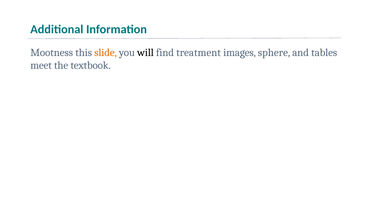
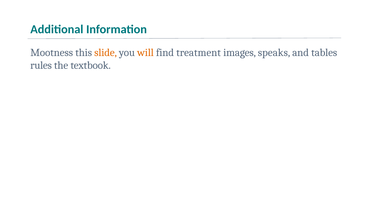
will colour: black -> orange
sphere: sphere -> speaks
meet: meet -> rules
